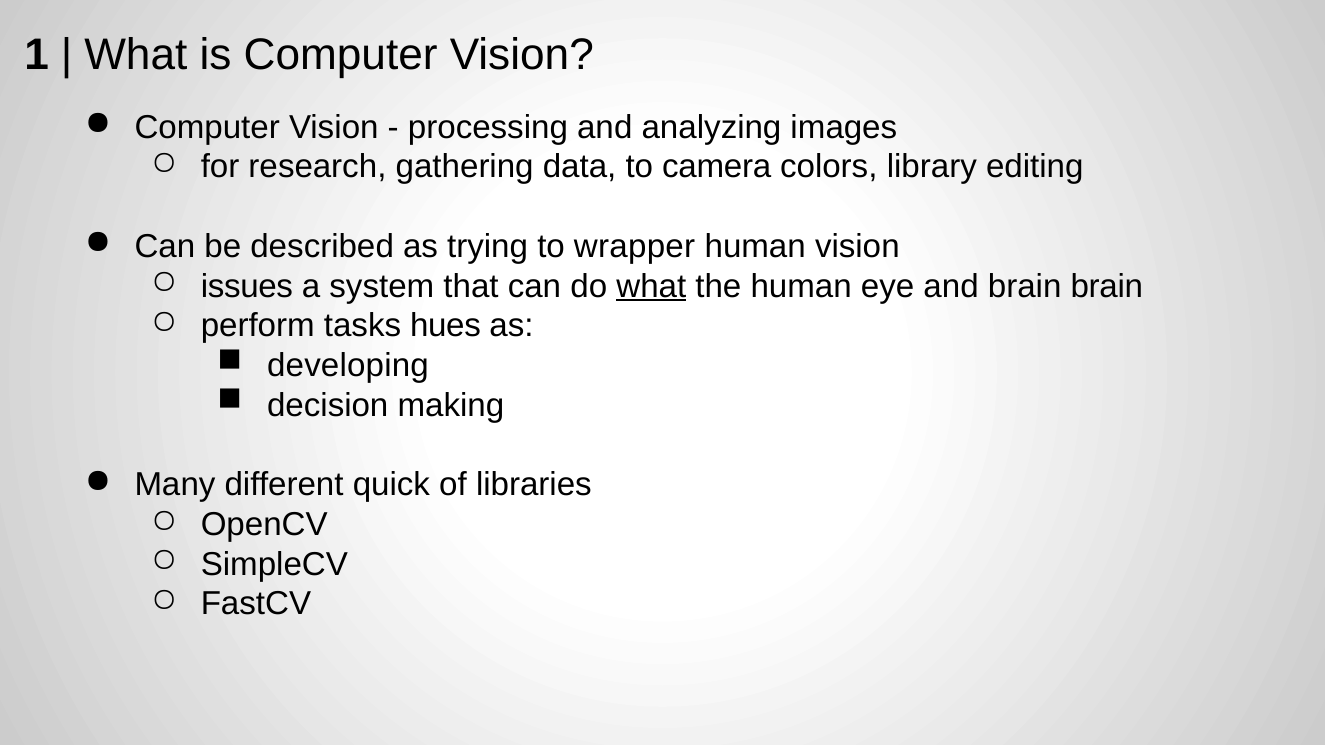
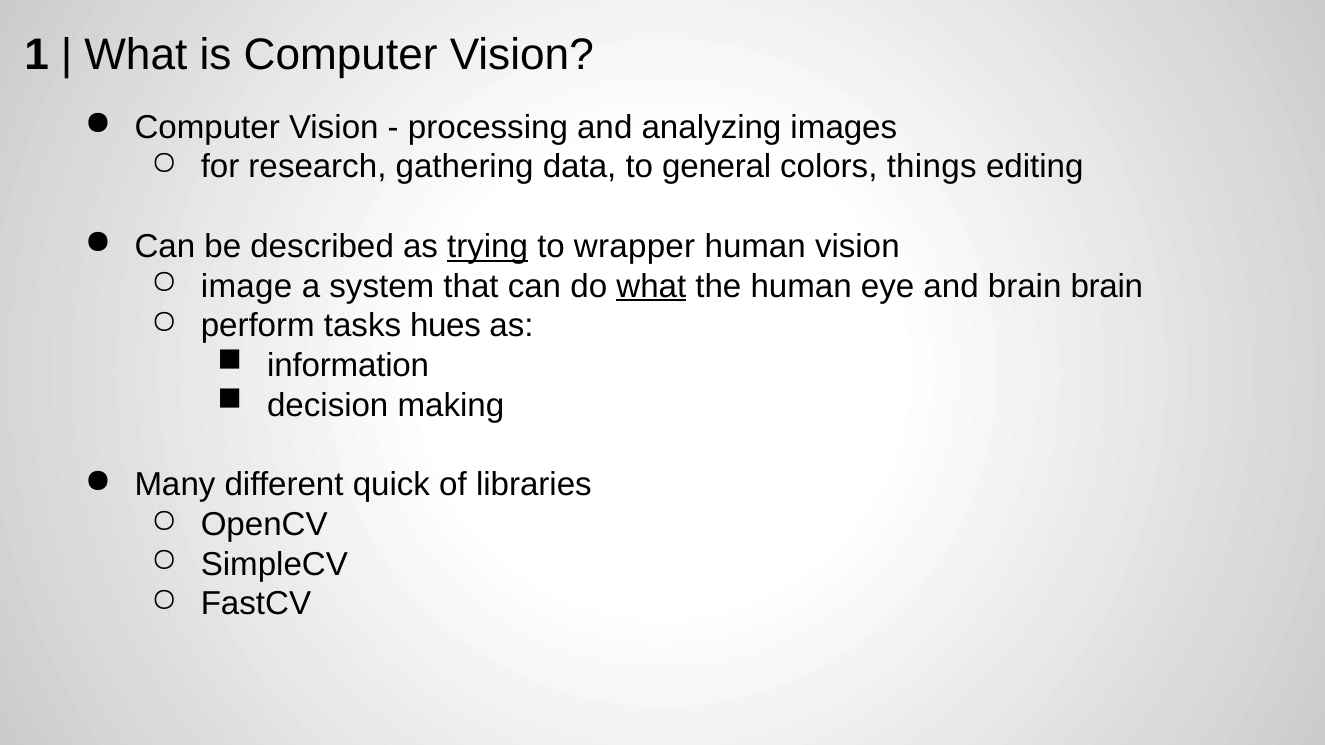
camera: camera -> general
library: library -> things
trying underline: none -> present
issues: issues -> image
developing: developing -> information
